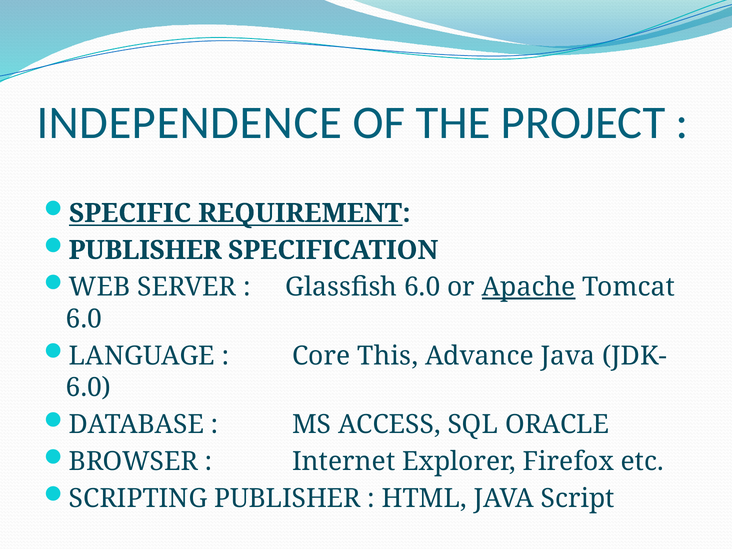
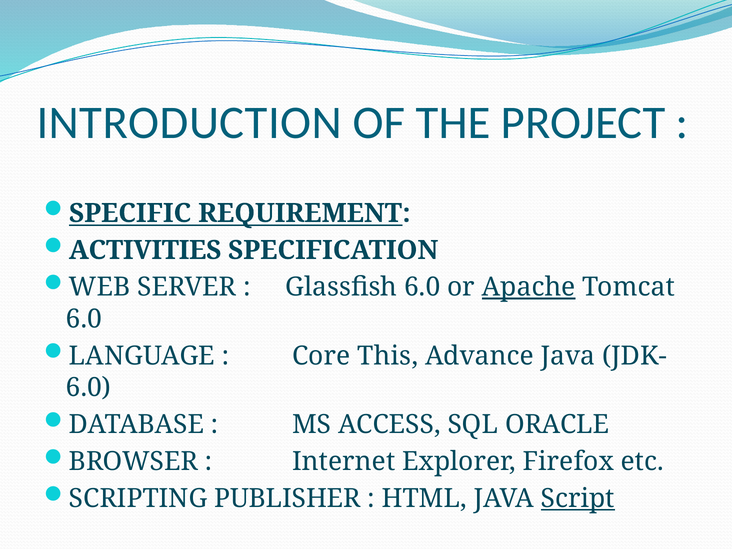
INDEPENDENCE: INDEPENDENCE -> INTRODUCTION
PUBLISHER at (145, 250): PUBLISHER -> ACTIVITIES
Script underline: none -> present
